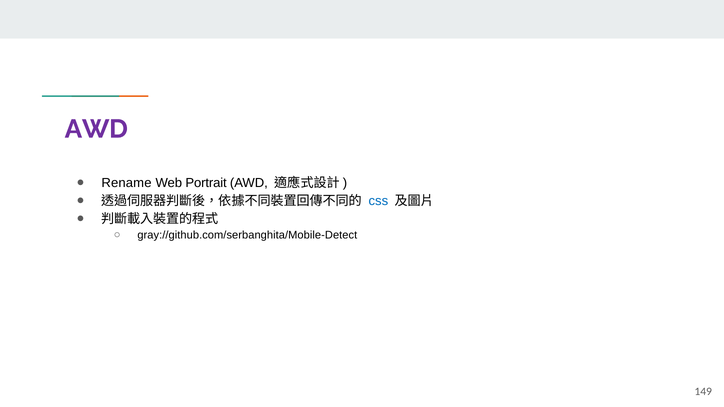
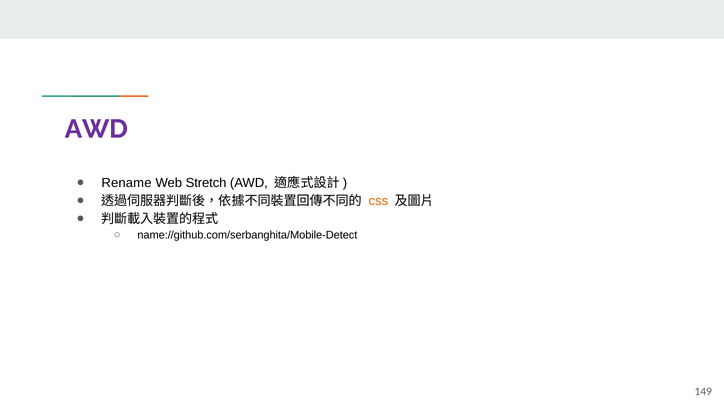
Portrait: Portrait -> Stretch
css colour: blue -> orange
gray://github.com/serbanghita/Mobile-Detect: gray://github.com/serbanghita/Mobile-Detect -> name://github.com/serbanghita/Mobile-Detect
